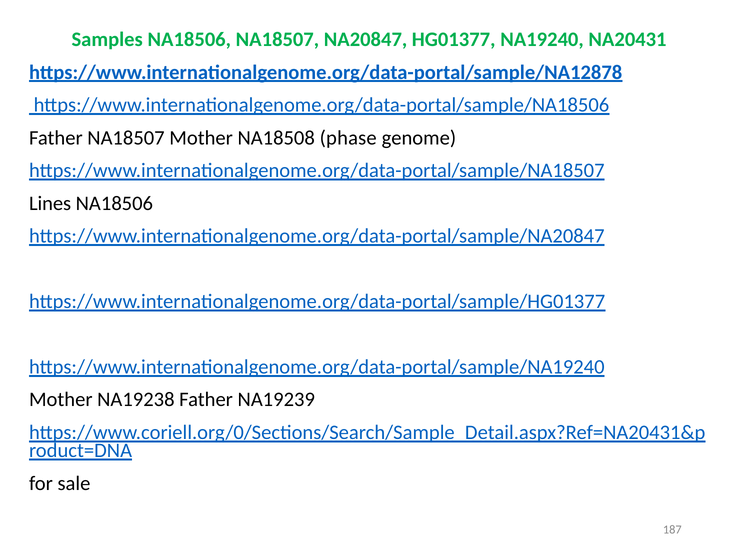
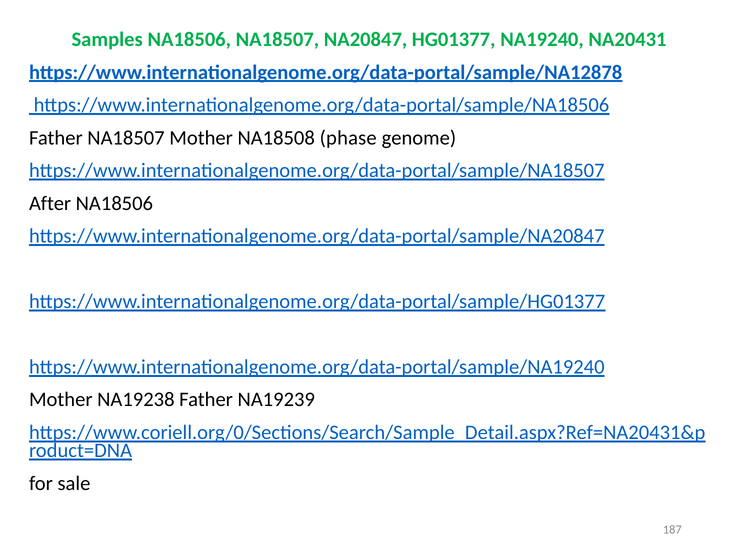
Lines: Lines -> After
